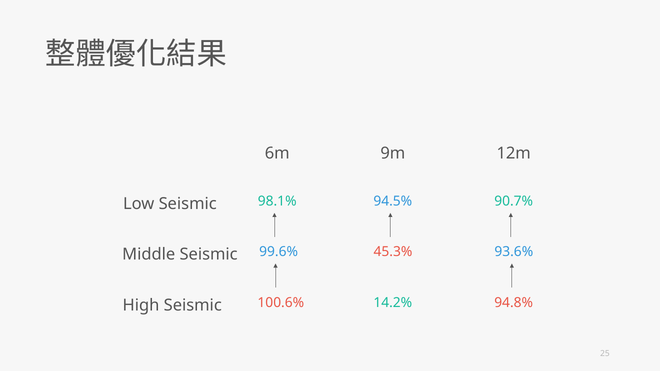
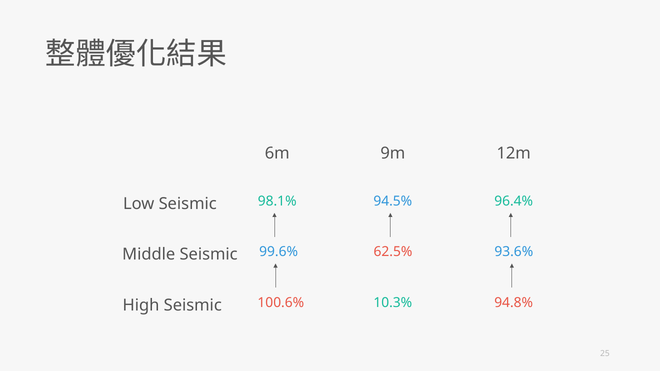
90.7%: 90.7% -> 96.4%
45.3%: 45.3% -> 62.5%
14.2%: 14.2% -> 10.3%
